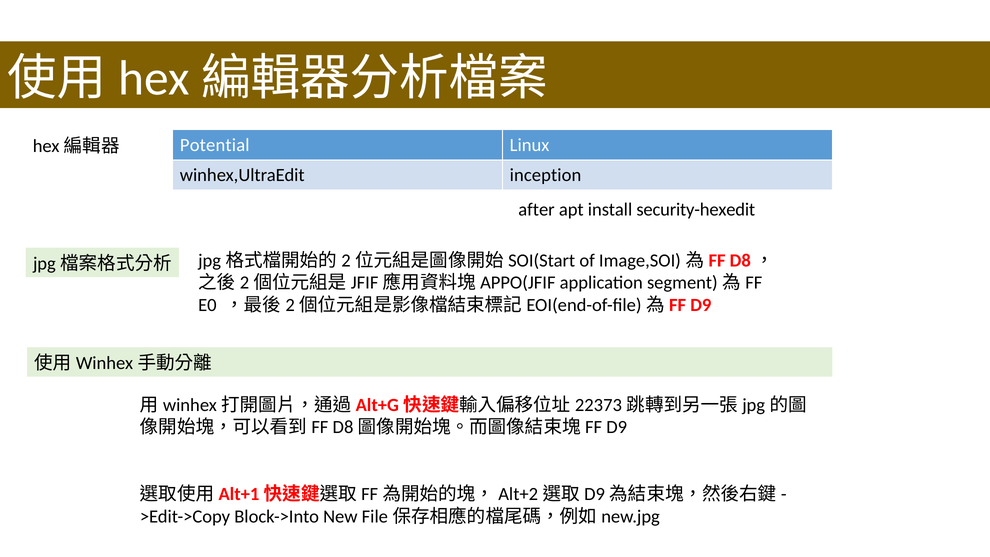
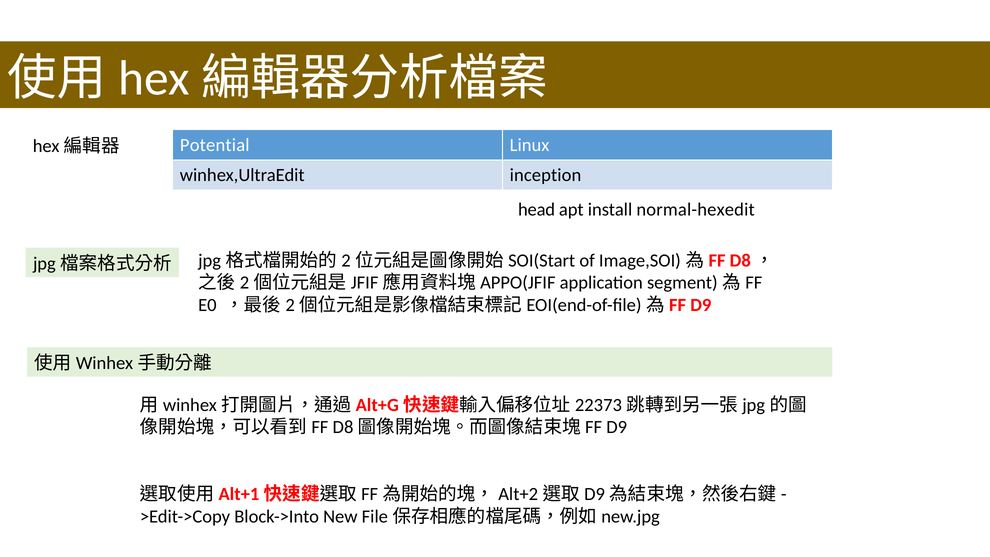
after: after -> head
security-hexedit: security-hexedit -> normal-hexedit
